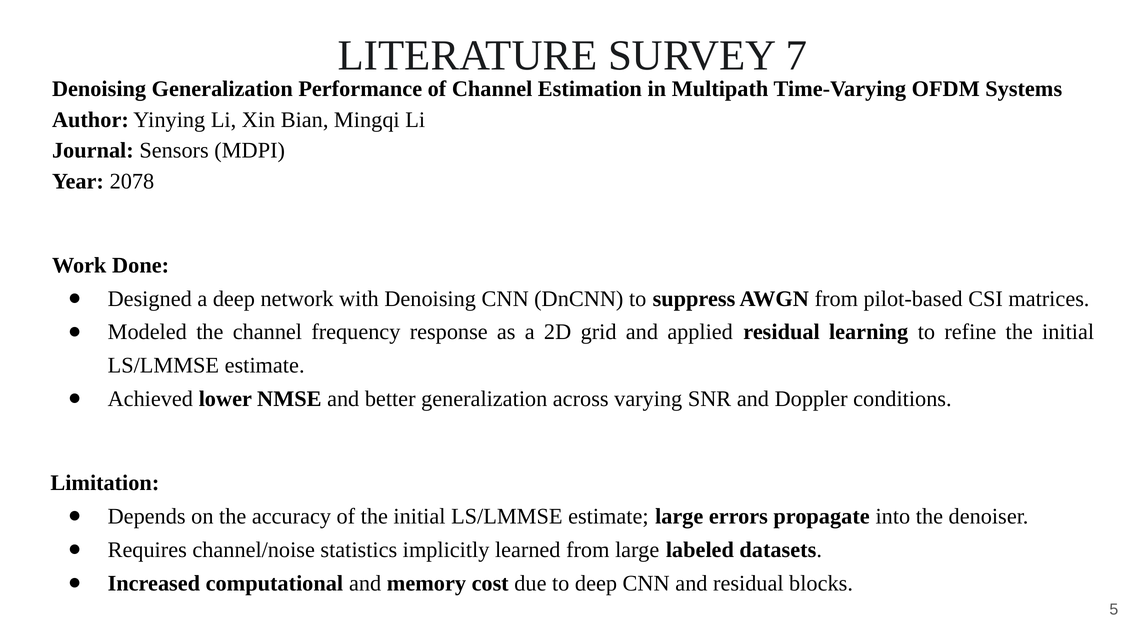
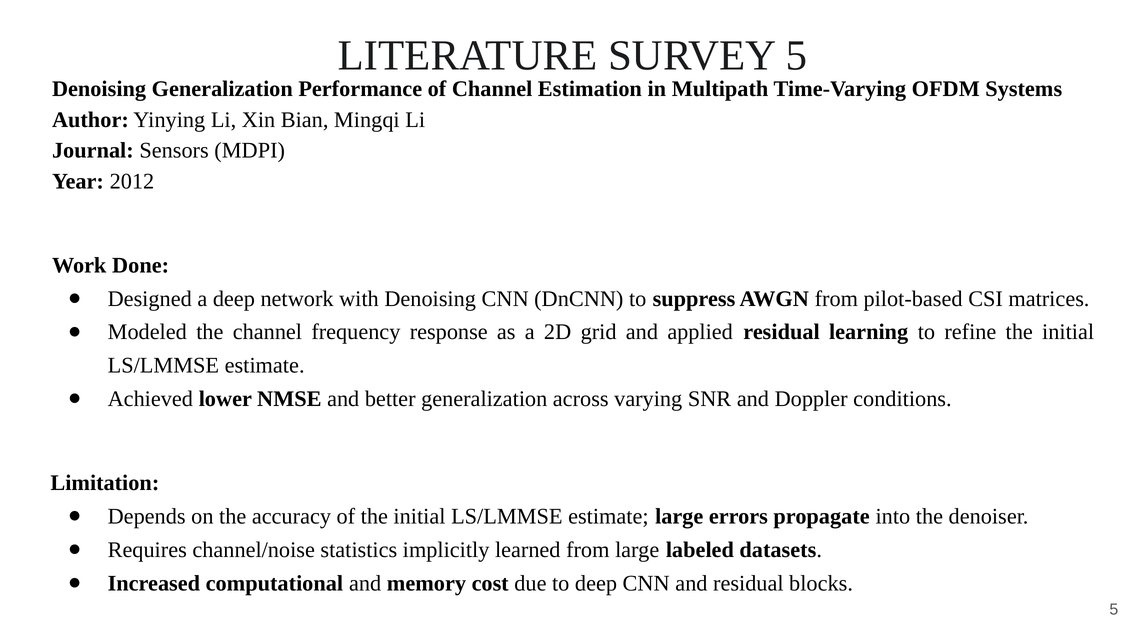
SURVEY 7: 7 -> 5
2078: 2078 -> 2012
